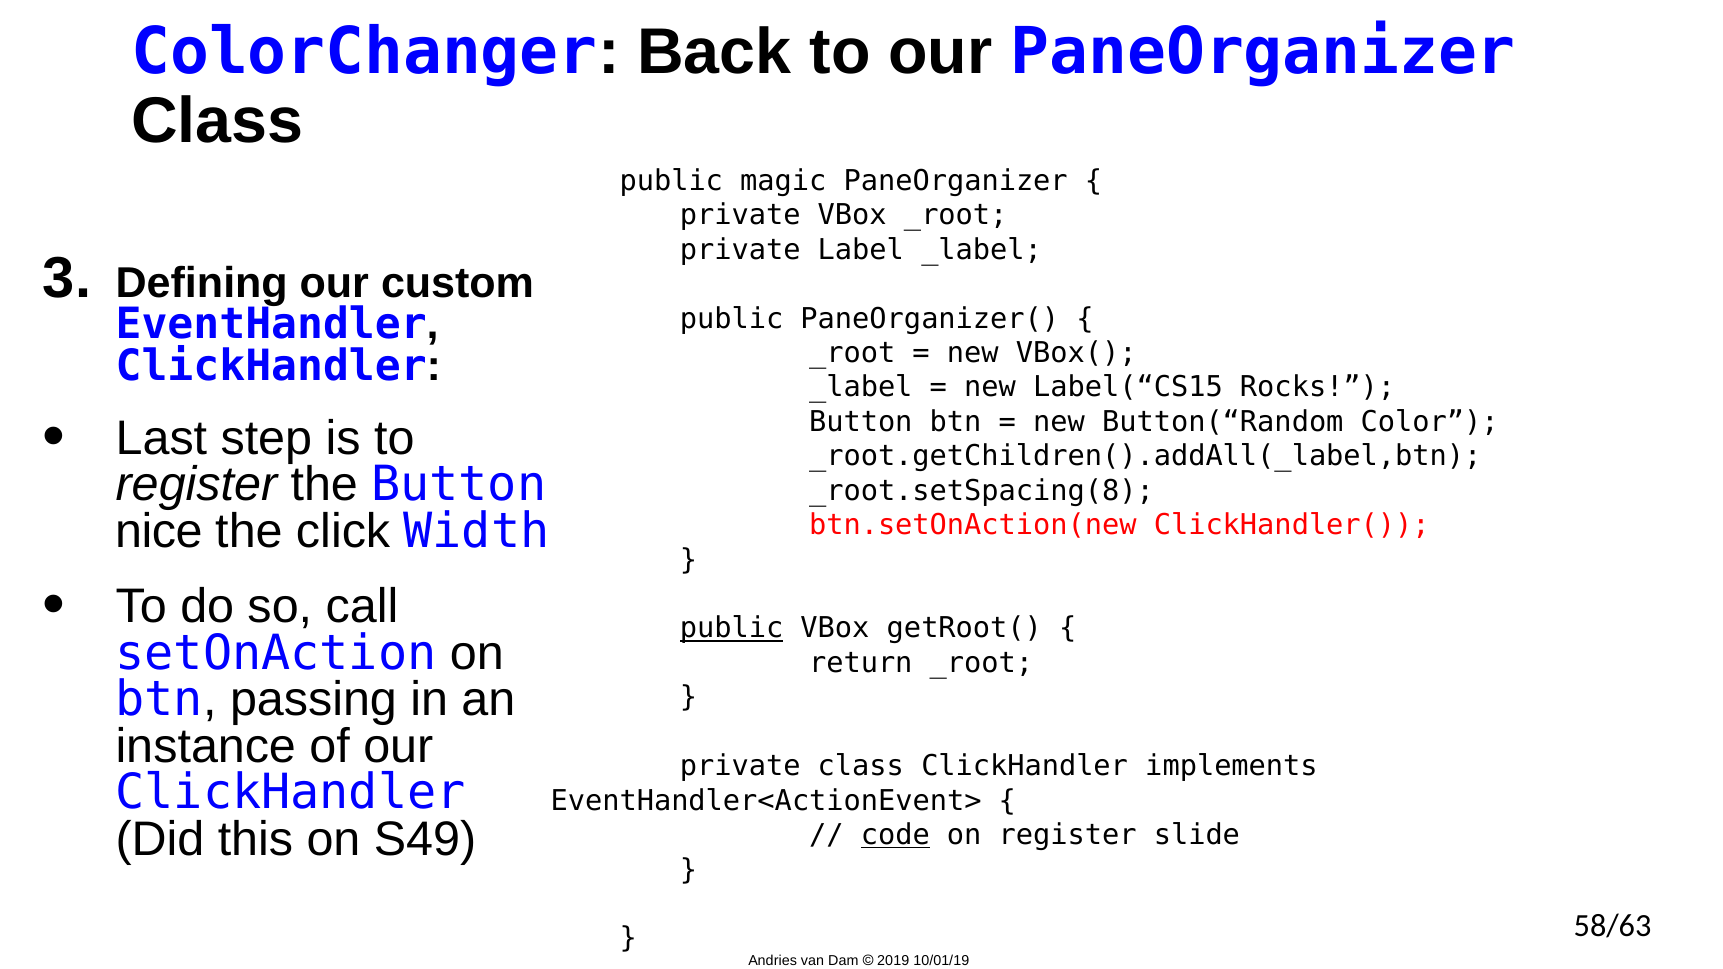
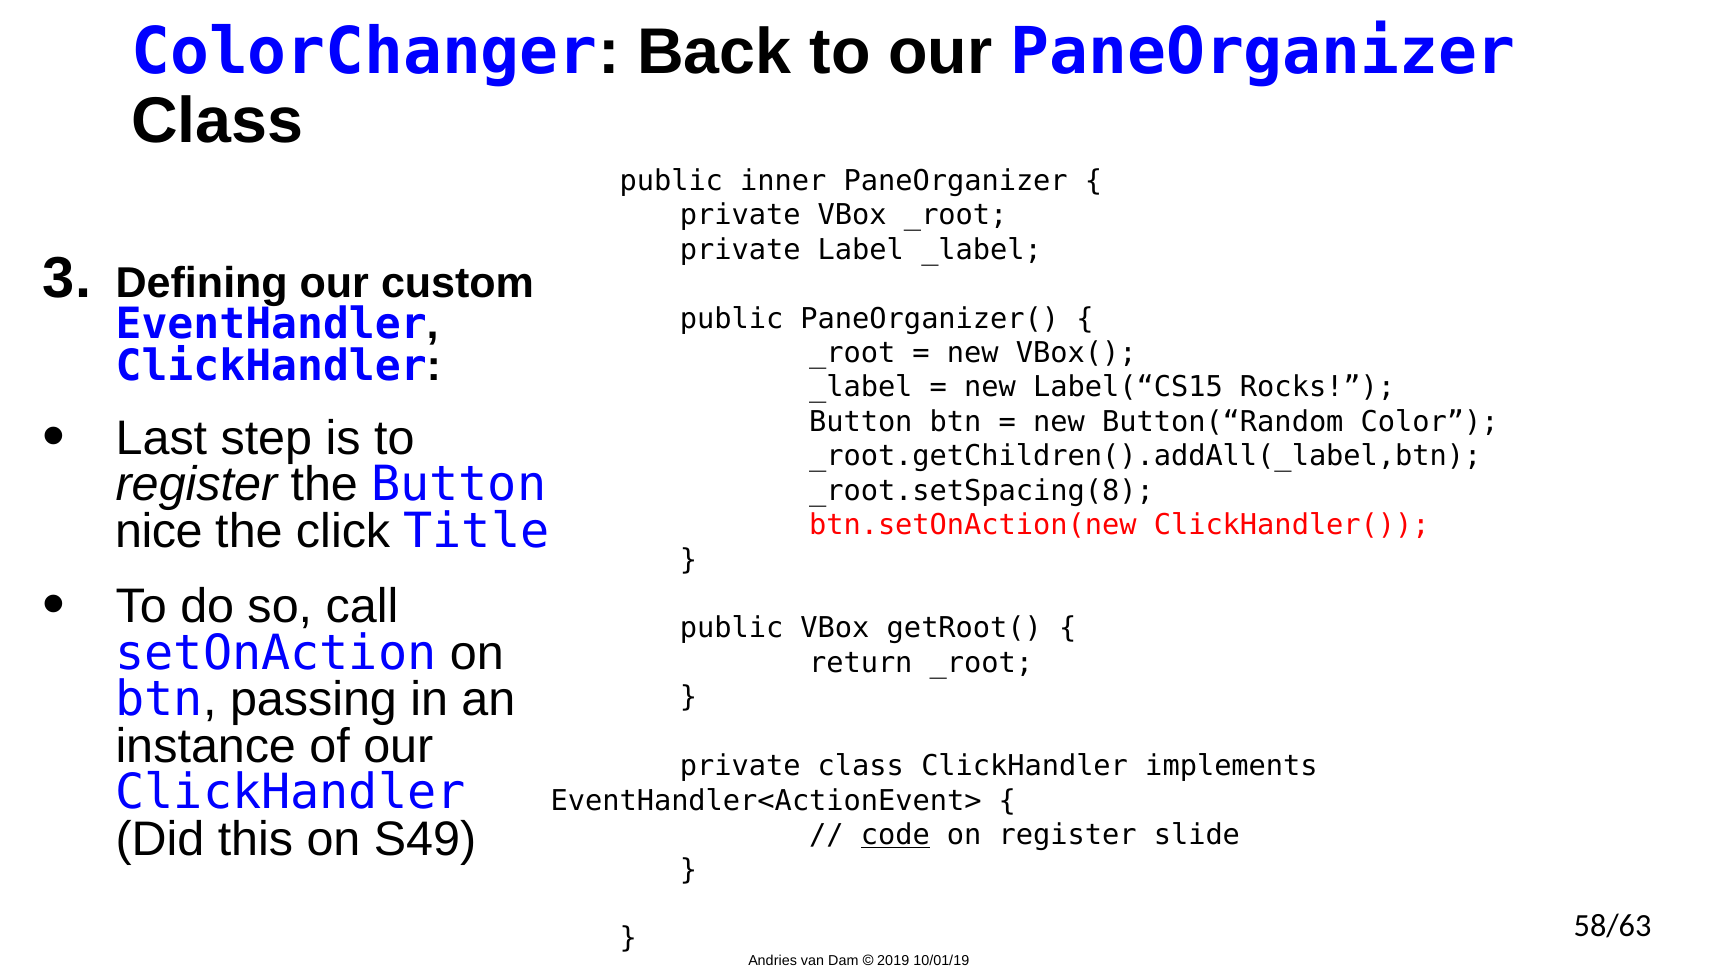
magic: magic -> inner
Width: Width -> Title
public at (732, 629) underline: present -> none
